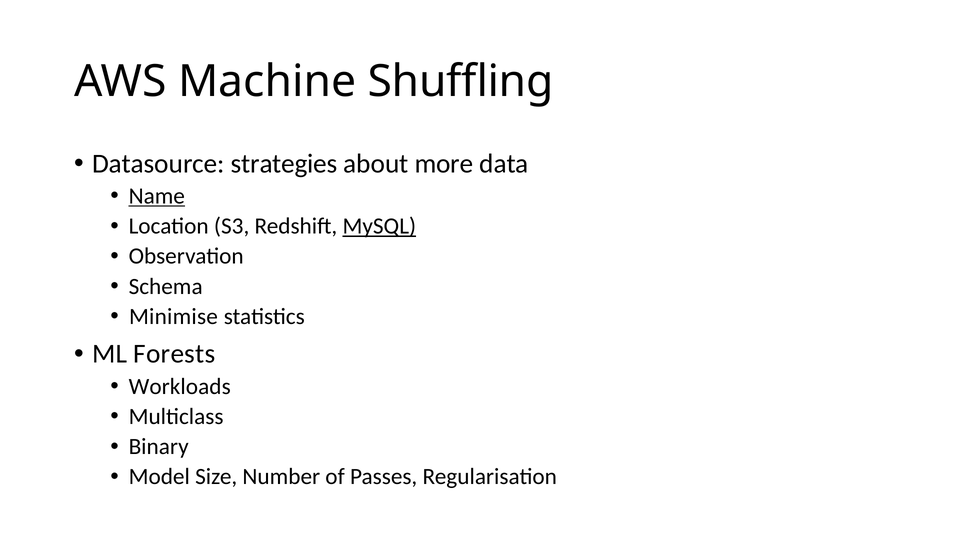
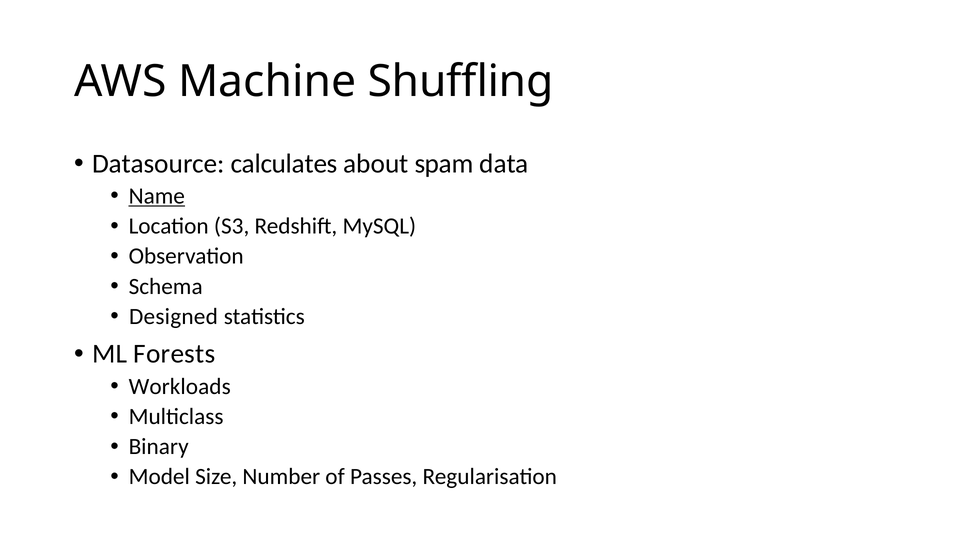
strategies: strategies -> calculates
more: more -> spam
MySQL underline: present -> none
Minimise: Minimise -> Designed
